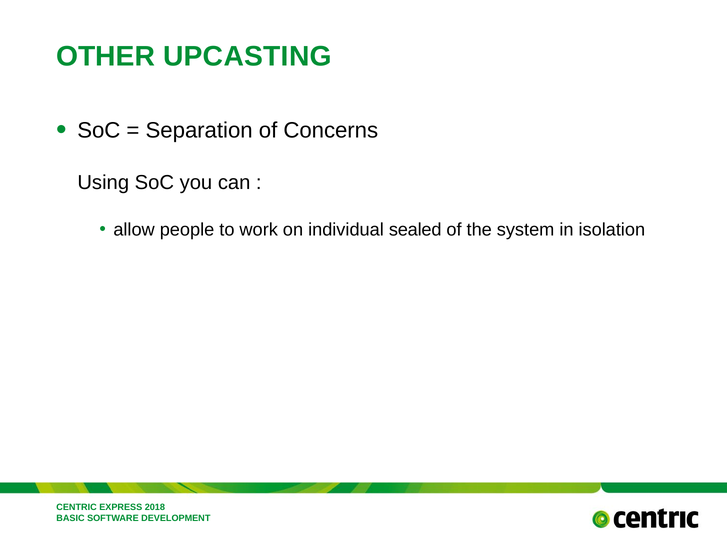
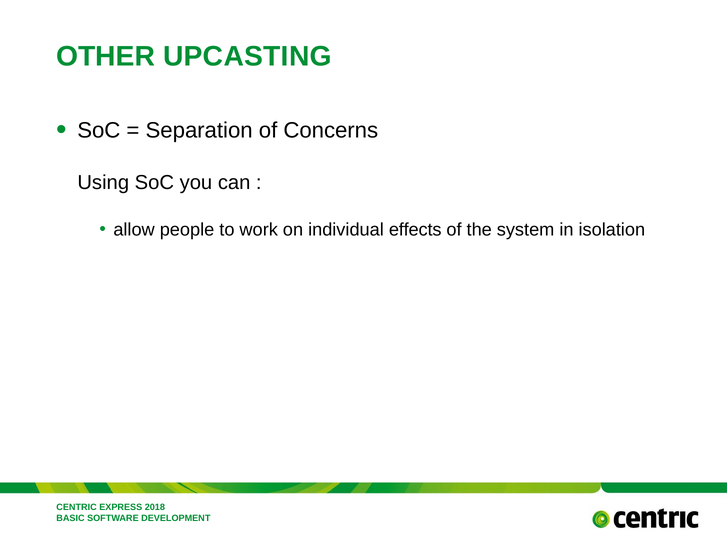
sealed: sealed -> effects
